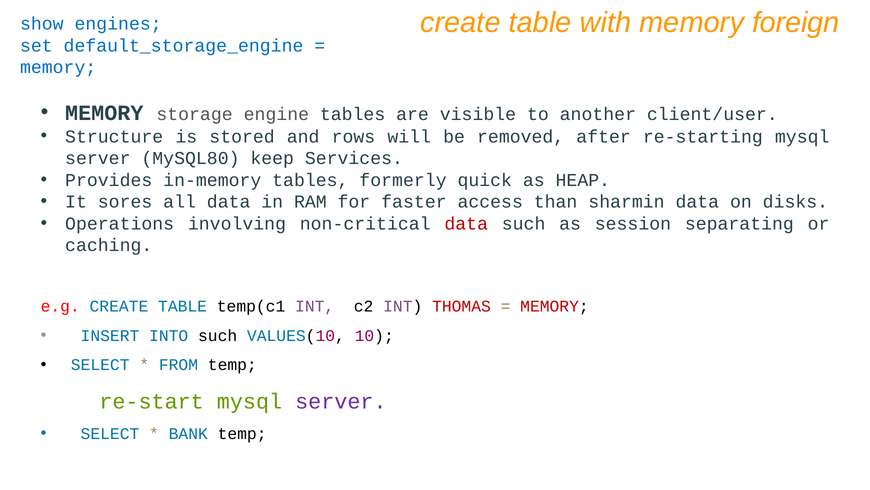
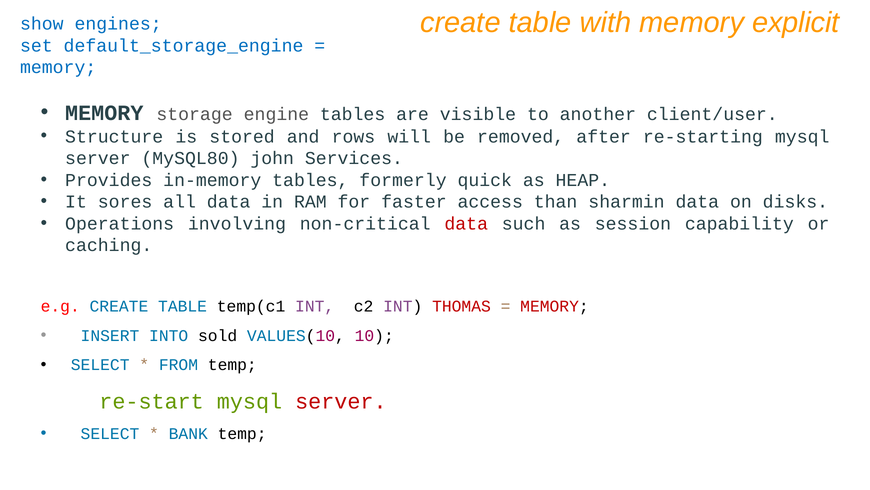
foreign: foreign -> explicit
keep: keep -> john
separating: separating -> capability
INTO such: such -> sold
server at (341, 401) colour: purple -> red
